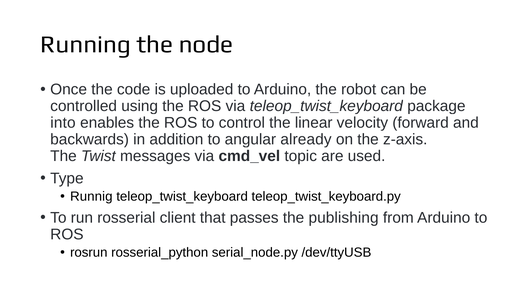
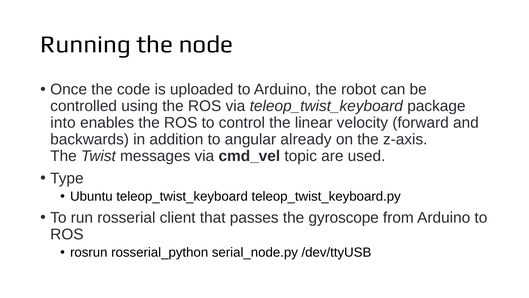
Runnig: Runnig -> Ubuntu
publishing: publishing -> gyroscope
